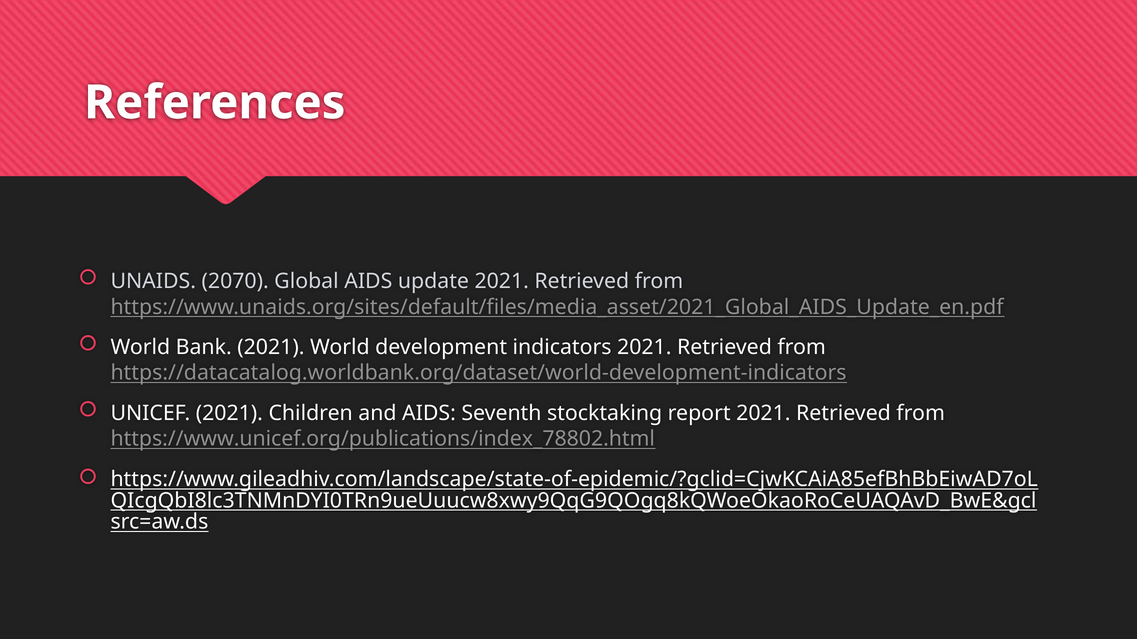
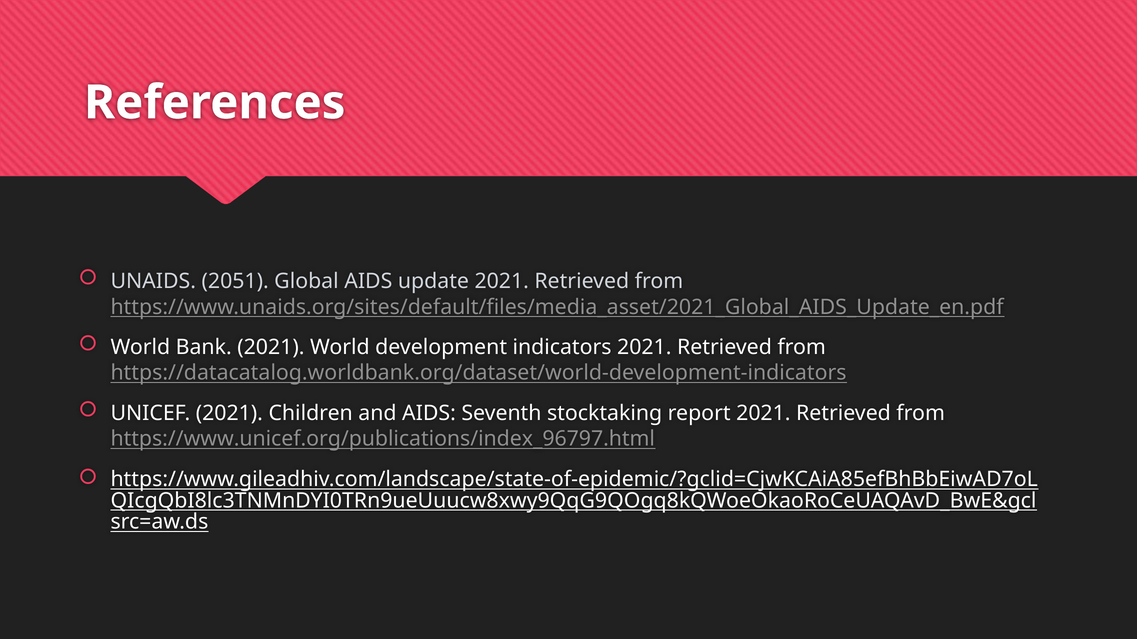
2070: 2070 -> 2051
https://www.unicef.org/publications/index_78802.html: https://www.unicef.org/publications/index_78802.html -> https://www.unicef.org/publications/index_96797.html
